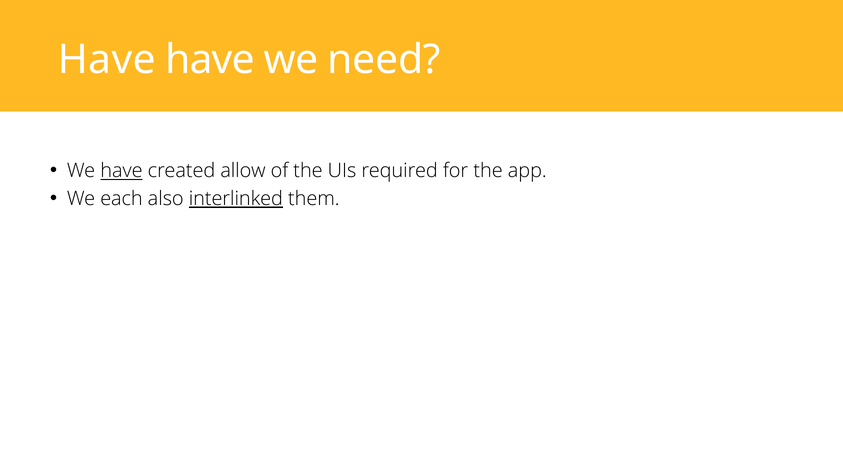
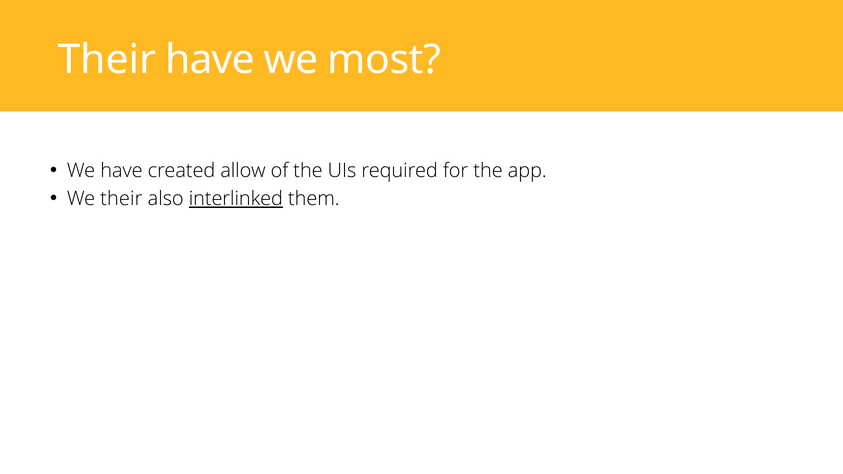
Have at (107, 60): Have -> Their
need: need -> most
have at (121, 171) underline: present -> none
We each: each -> their
